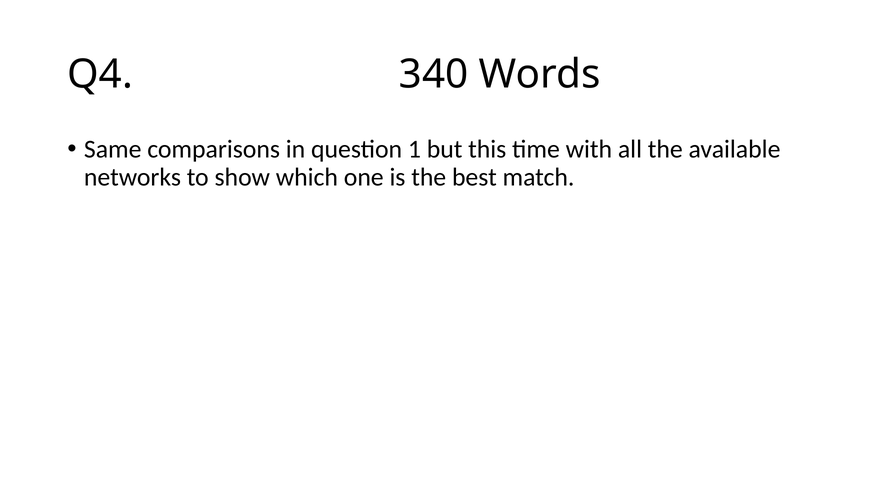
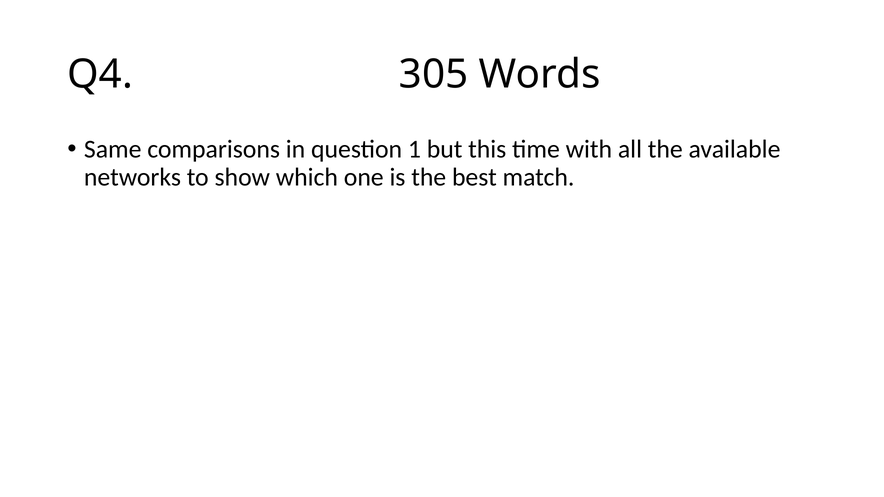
340: 340 -> 305
